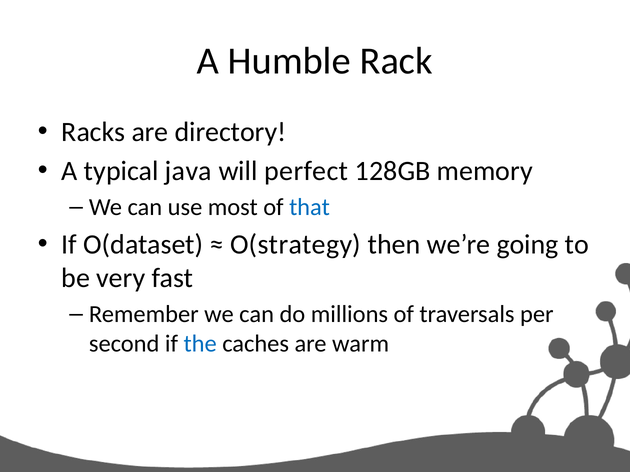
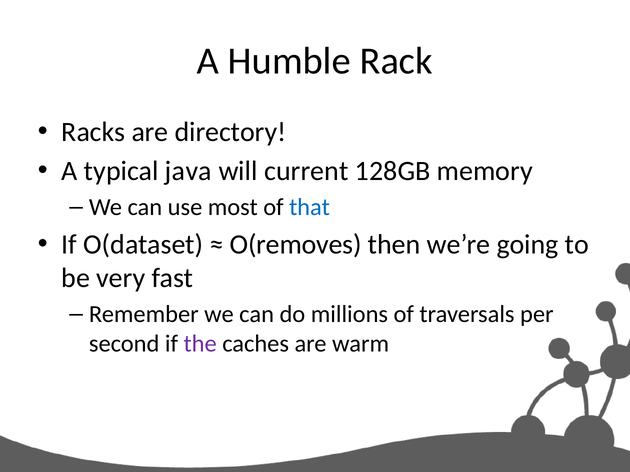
perfect: perfect -> current
O(strategy: O(strategy -> O(removes
the colour: blue -> purple
